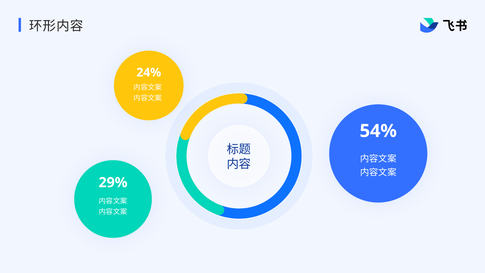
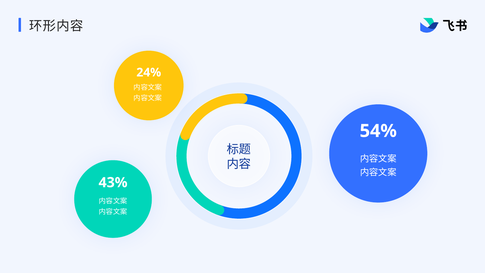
29%: 29% -> 43%
